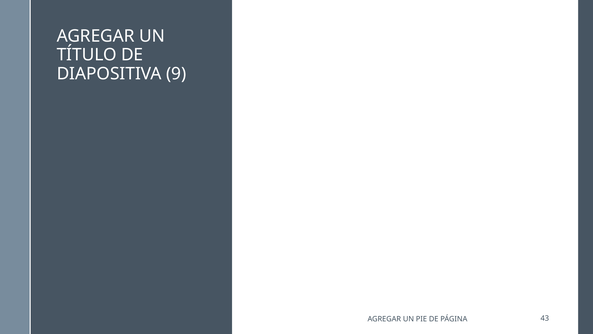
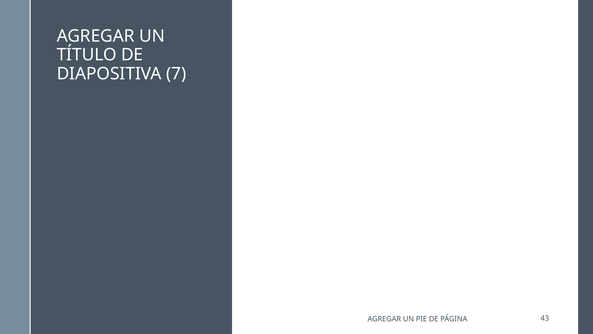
9: 9 -> 7
